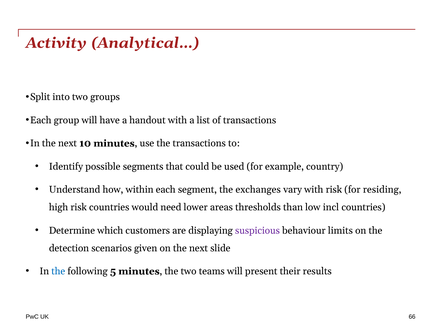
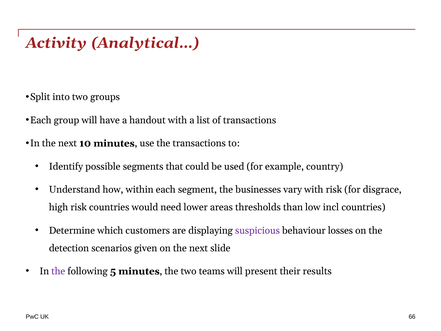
exchanges: exchanges -> businesses
residing: residing -> disgrace
limits: limits -> losses
the at (58, 271) colour: blue -> purple
